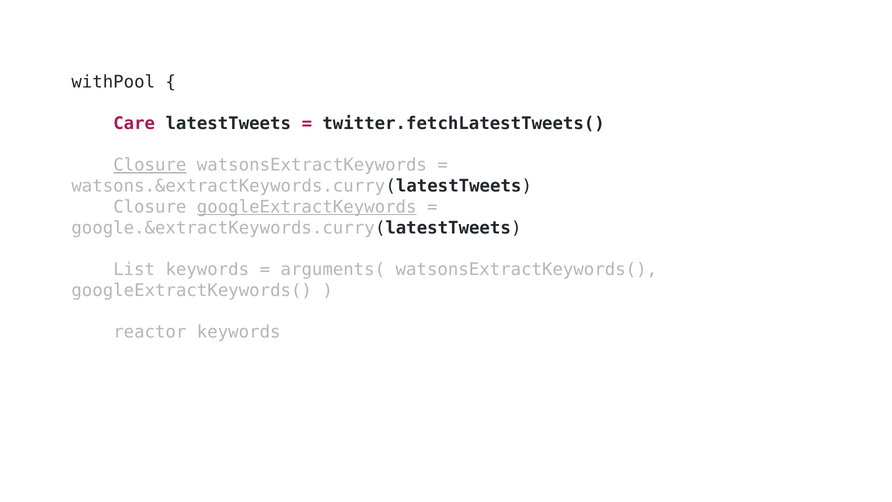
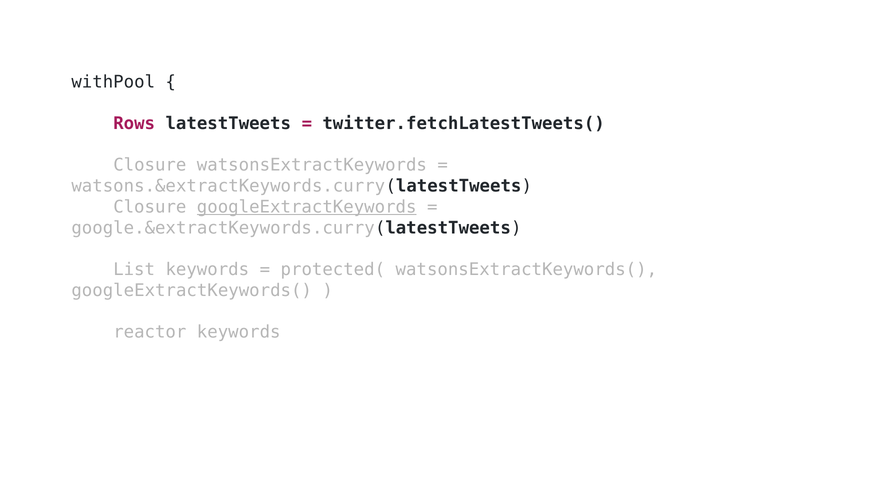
Care: Care -> Rows
Closure at (150, 165) underline: present -> none
arguments(: arguments( -> protected(
